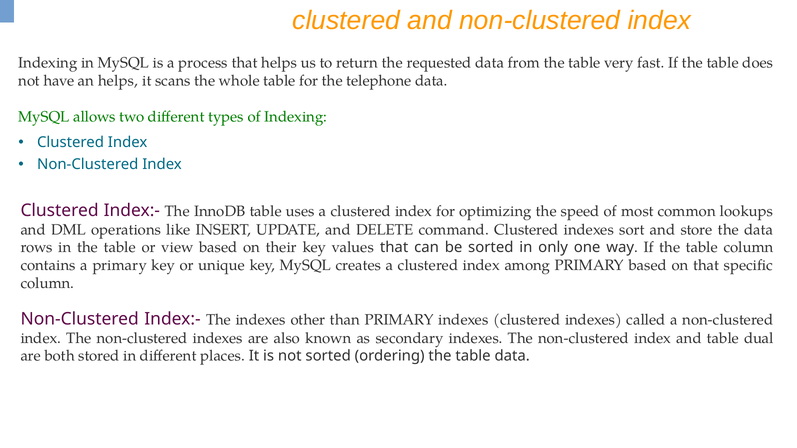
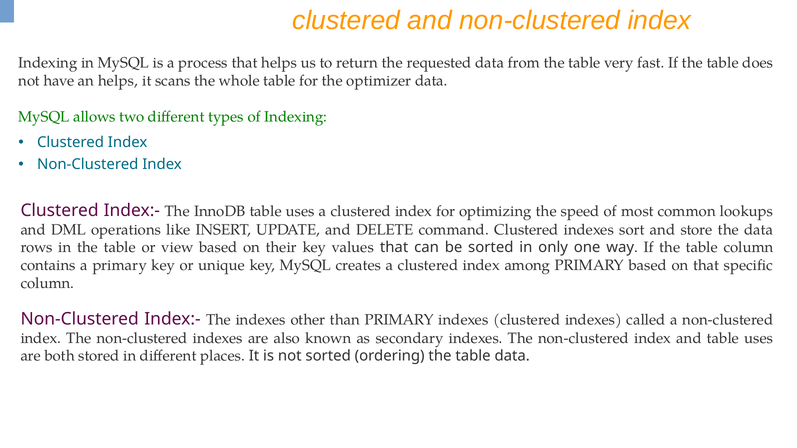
telephone: telephone -> optimizer
and table dual: dual -> uses
